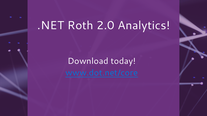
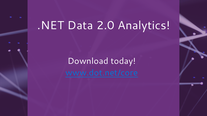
Roth: Roth -> Data
